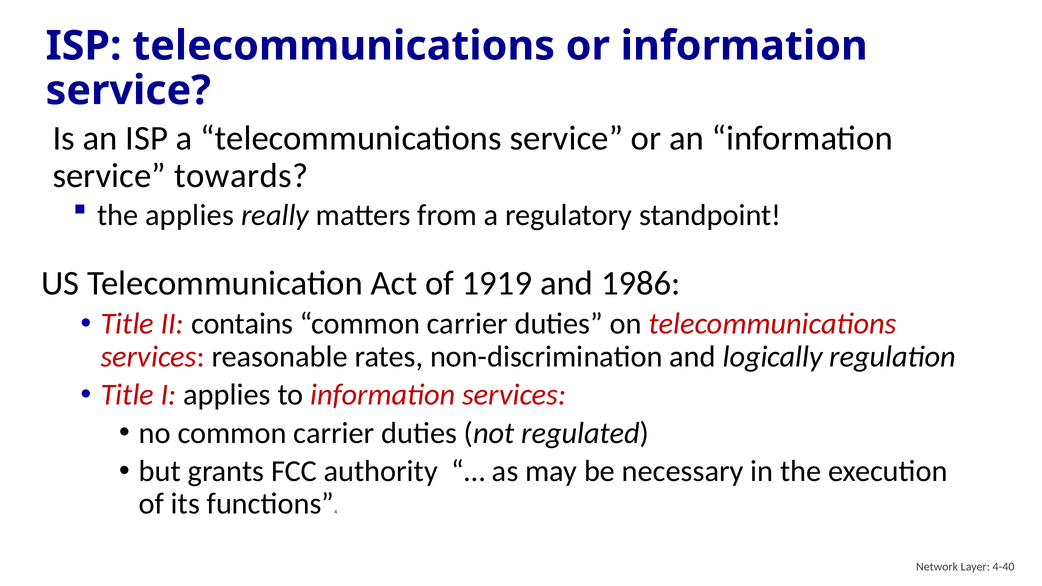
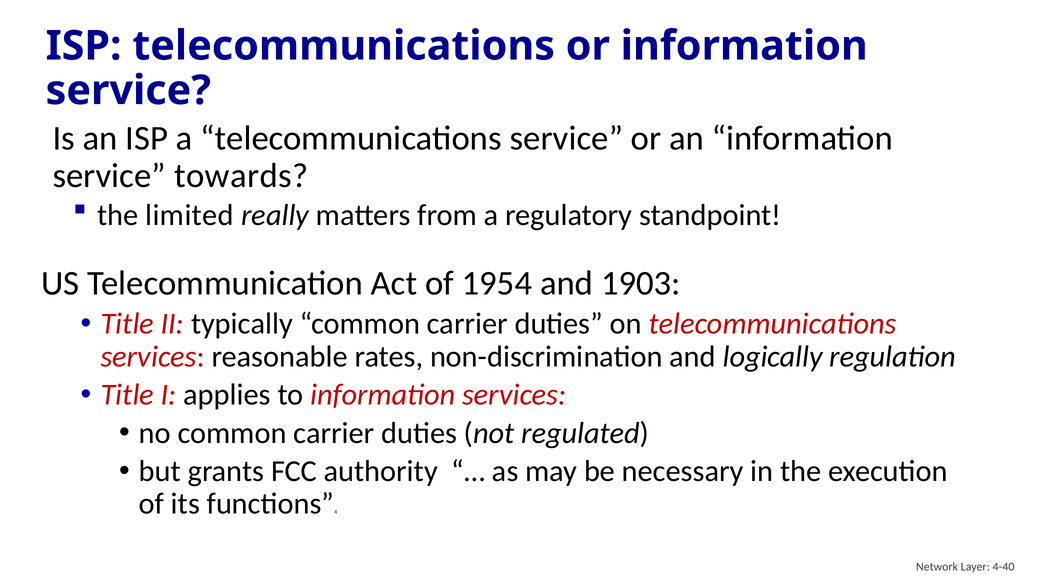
the applies: applies -> limited
1919: 1919 -> 1954
1986: 1986 -> 1903
contains: contains -> typically
